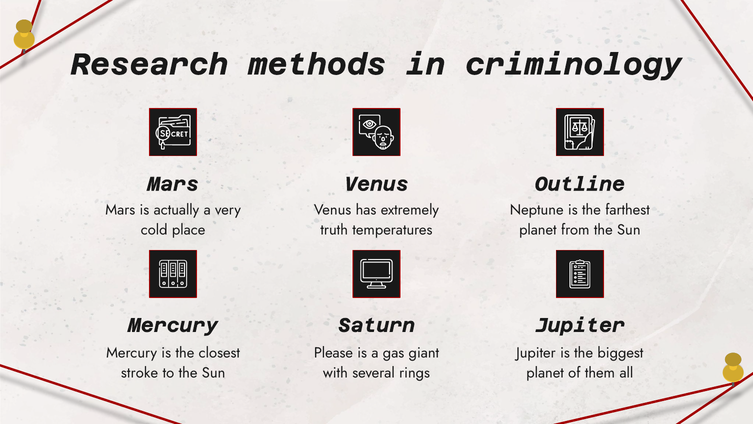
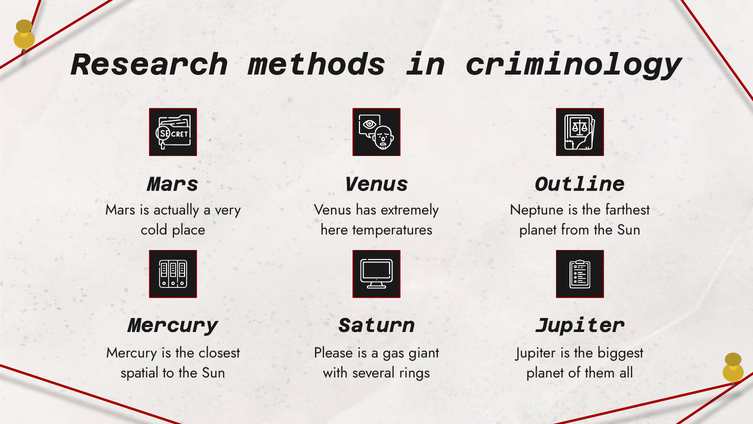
truth: truth -> here
stroke: stroke -> spatial
